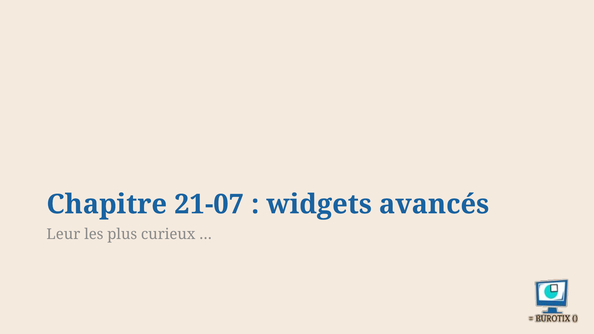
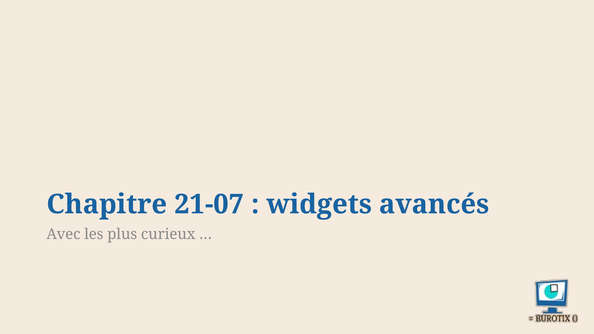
Leur: Leur -> Avec
